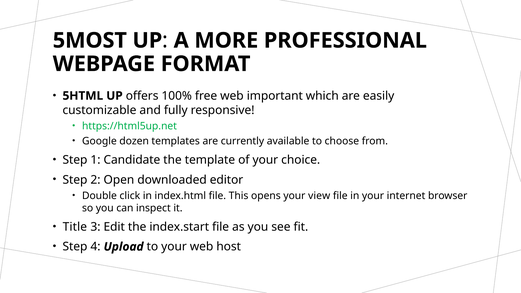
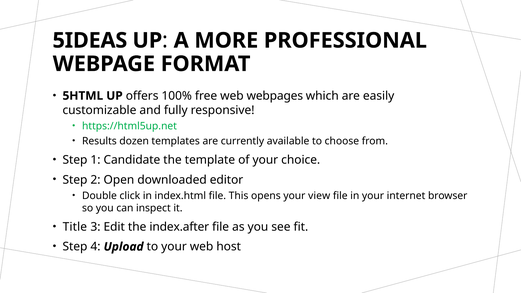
5MOST: 5MOST -> 5IDEAS
important: important -> webpages
Google: Google -> Results
index.start: index.start -> index.after
